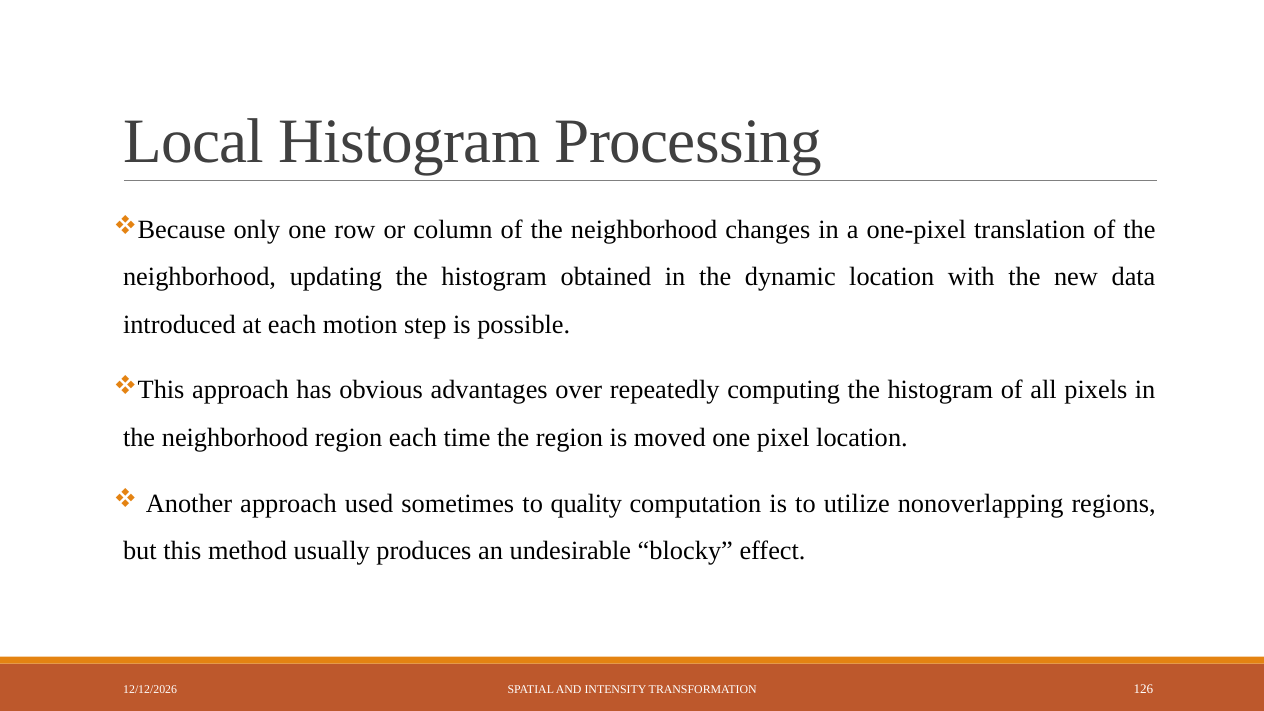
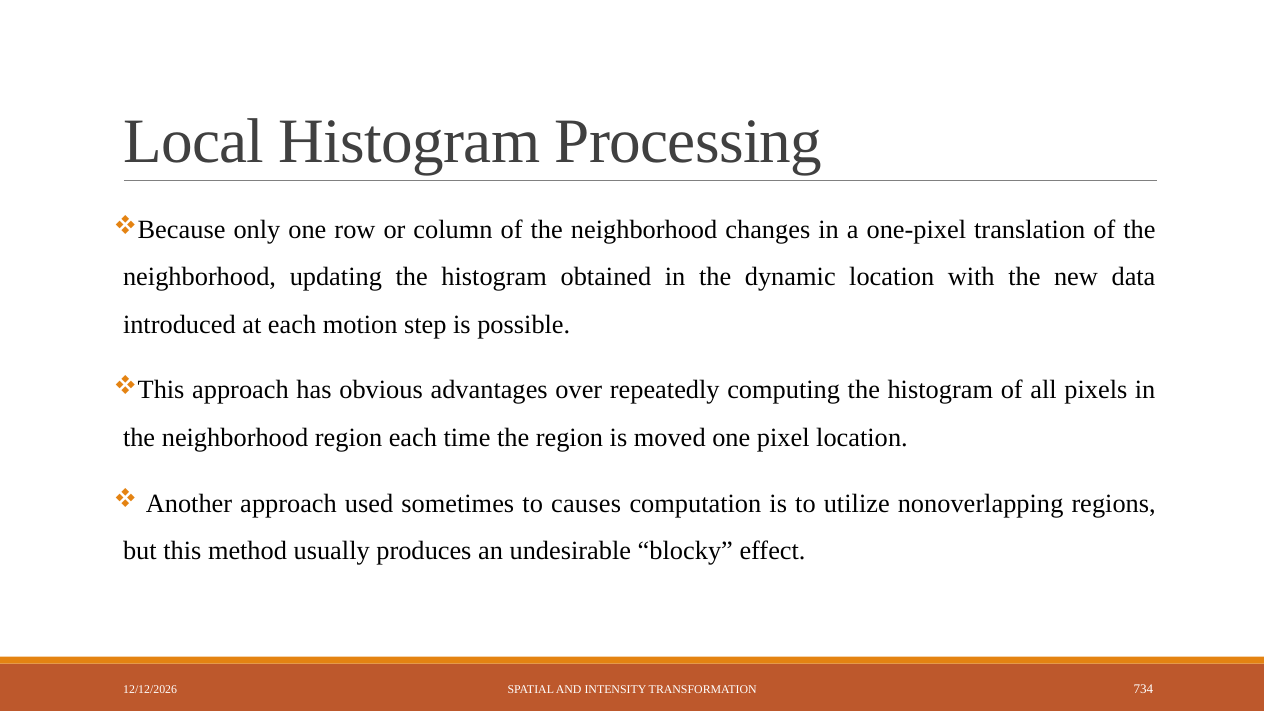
quality: quality -> causes
126: 126 -> 734
